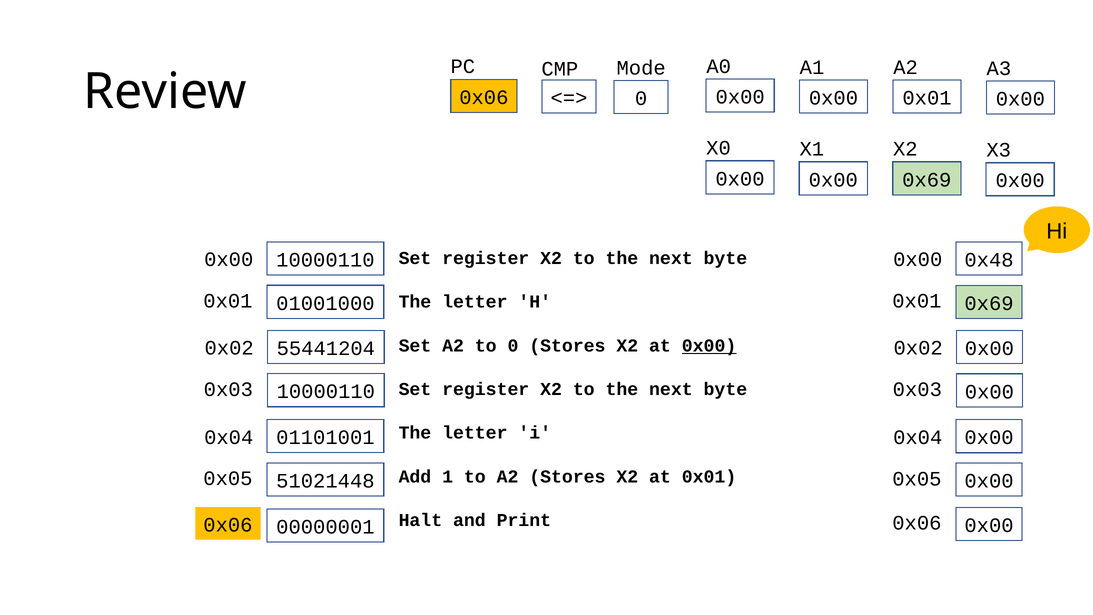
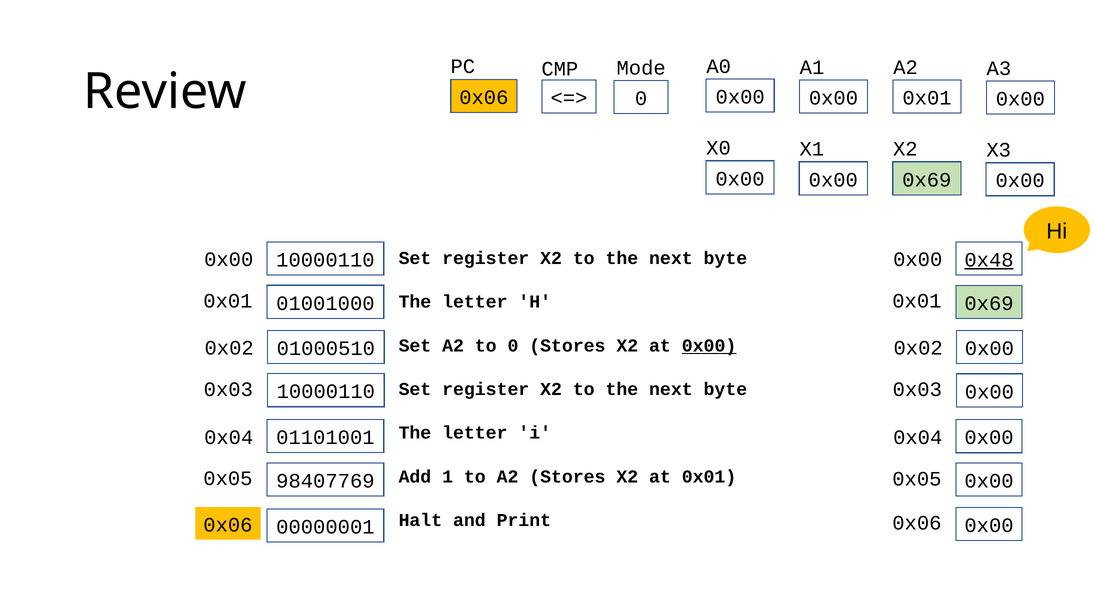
0x48 underline: none -> present
55441204: 55441204 -> 01000510
51021448: 51021448 -> 98407769
